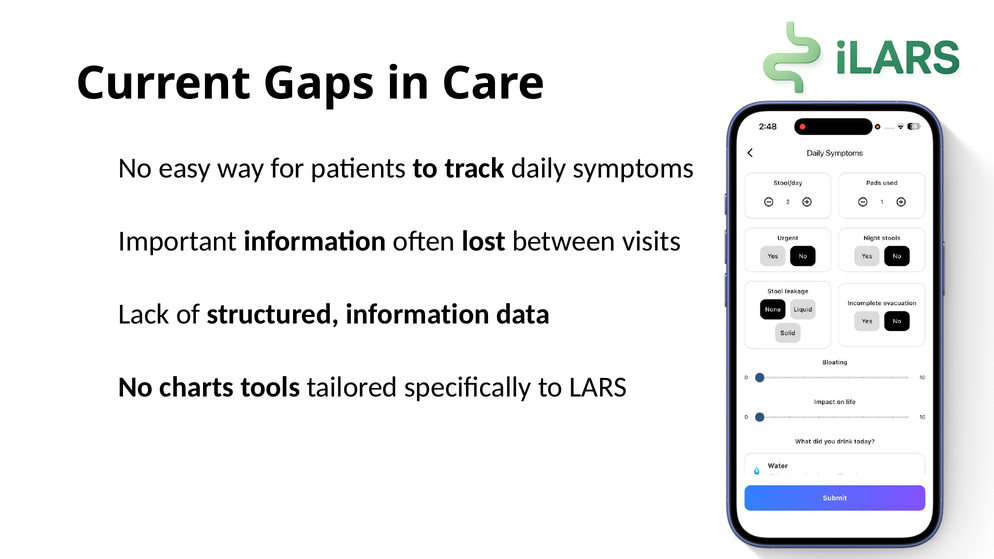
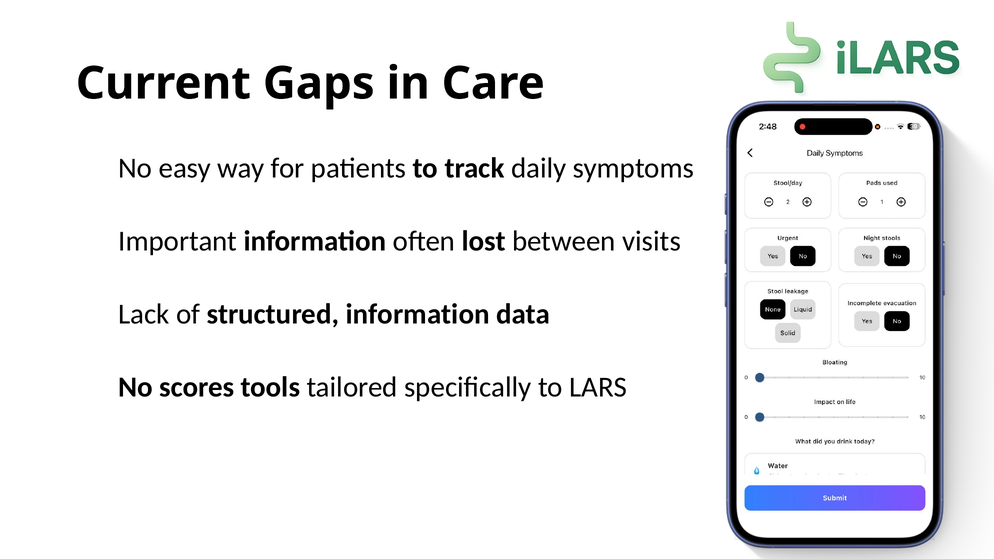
charts: charts -> scores
